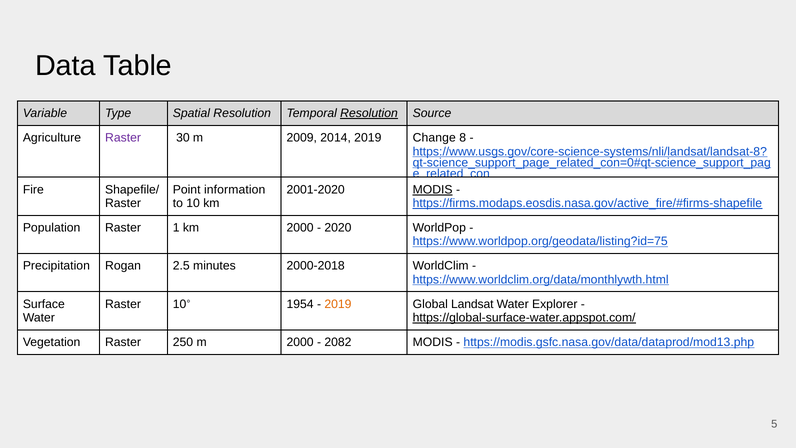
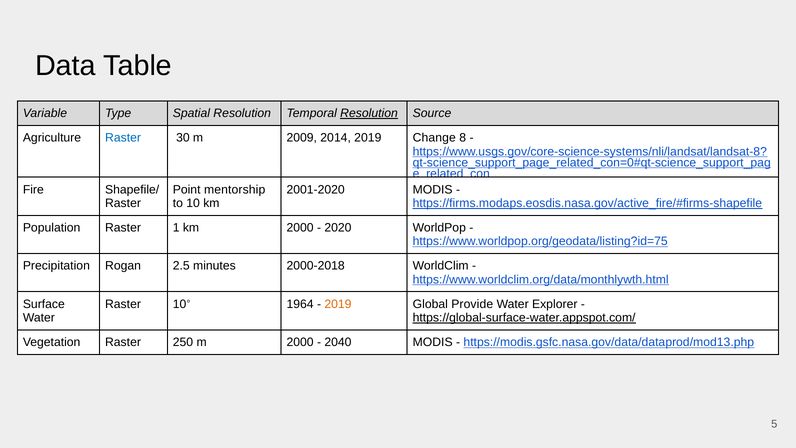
Raster at (123, 138) colour: purple -> blue
information: information -> mentorship
MODIS at (433, 190) underline: present -> none
1954: 1954 -> 1964
Landsat: Landsat -> Provide
2082: 2082 -> 2040
